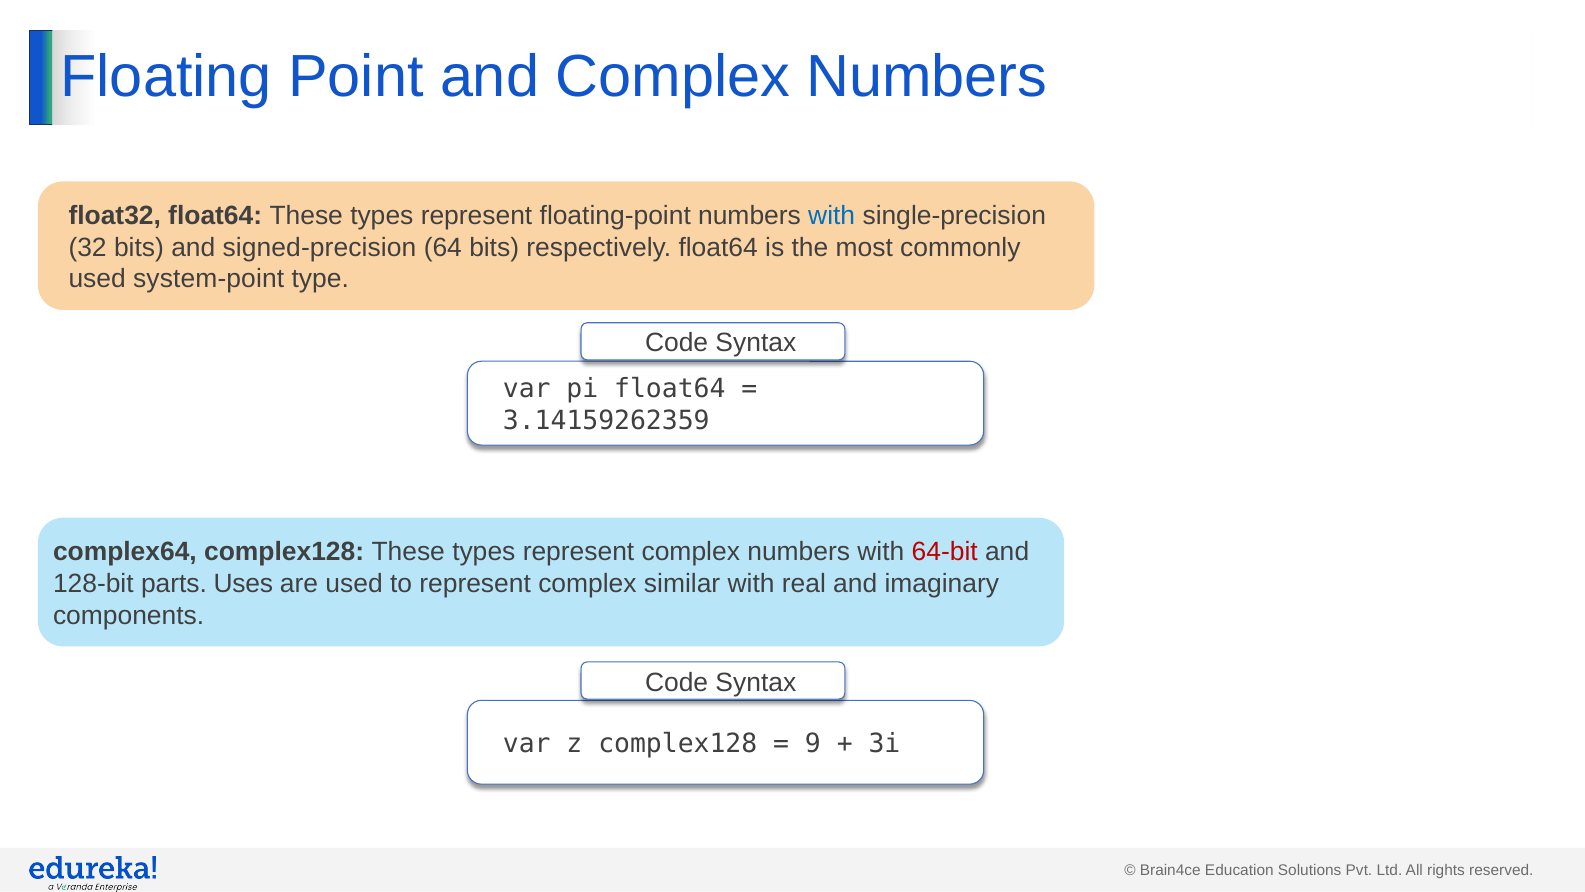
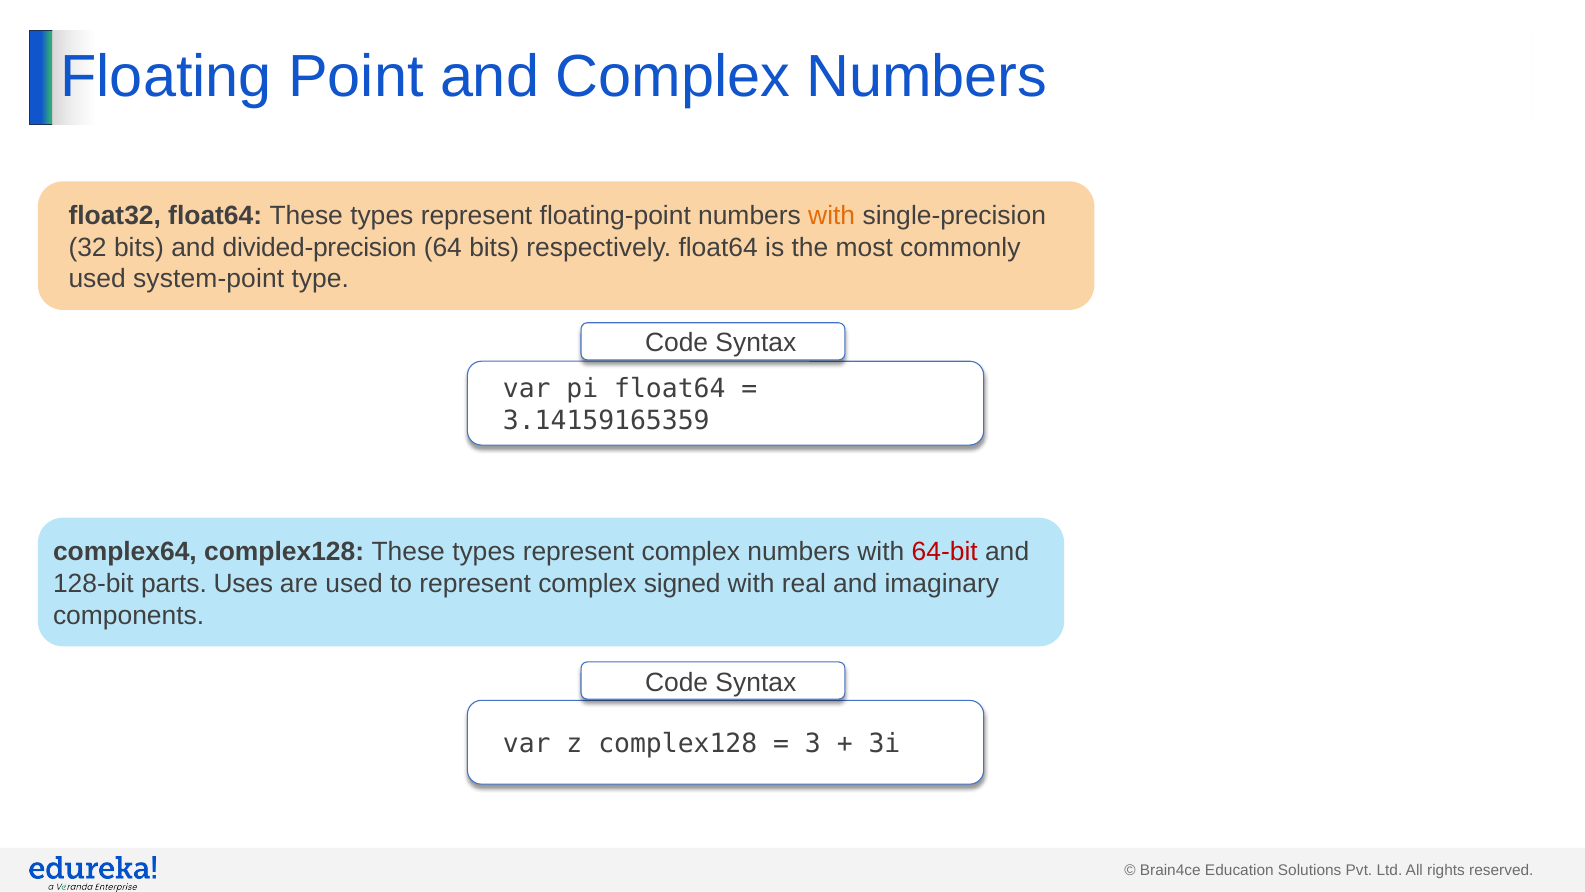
with at (832, 216) colour: blue -> orange
signed-precision: signed-precision -> divided-precision
3.14159262359: 3.14159262359 -> 3.14159165359
similar: similar -> signed
9: 9 -> 3
